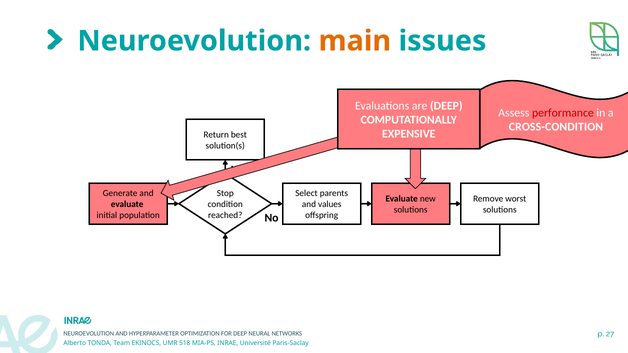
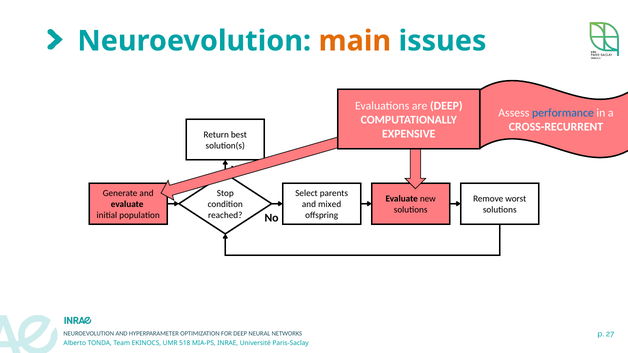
performance colour: red -> blue
CROSS-CONDITION: CROSS-CONDITION -> CROSS-RECURRENT
values: values -> mixed
